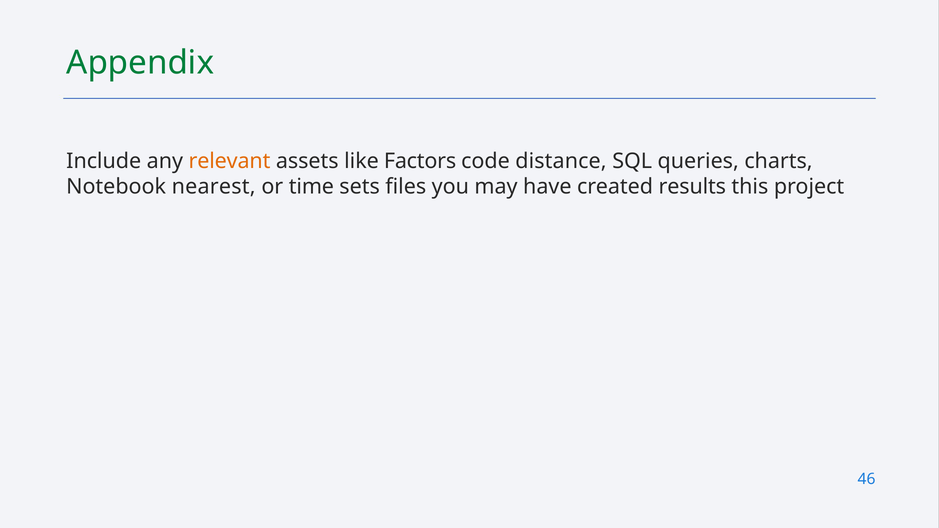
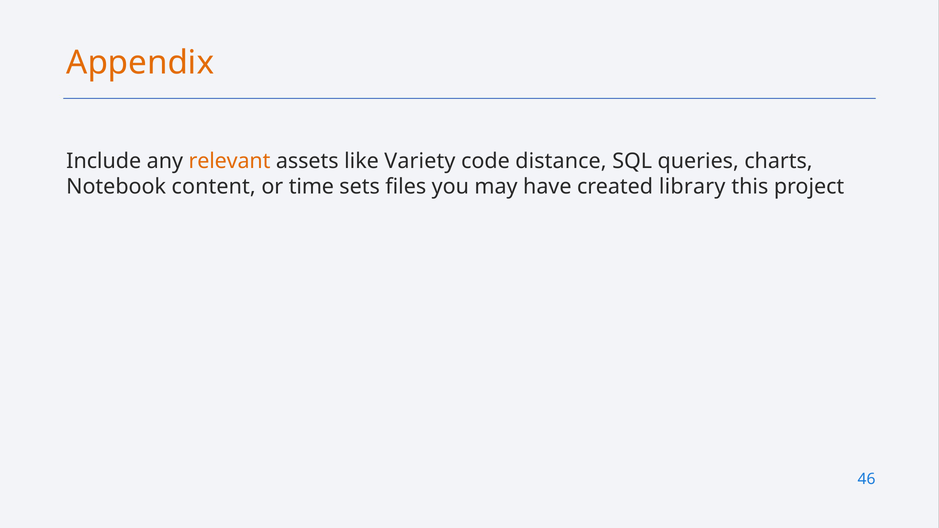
Appendix colour: green -> orange
Factors: Factors -> Variety
nearest: nearest -> content
results: results -> library
